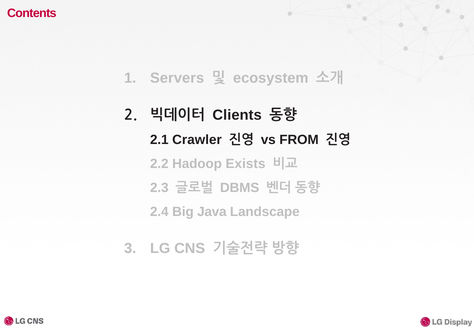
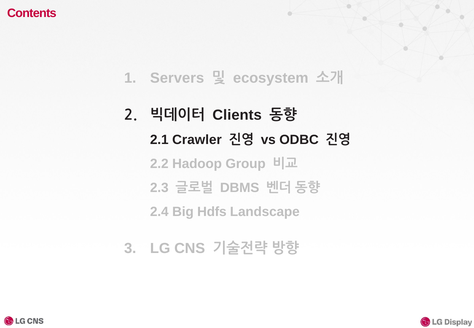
FROM: FROM -> ODBC
Exists: Exists -> Group
Java: Java -> Hdfs
